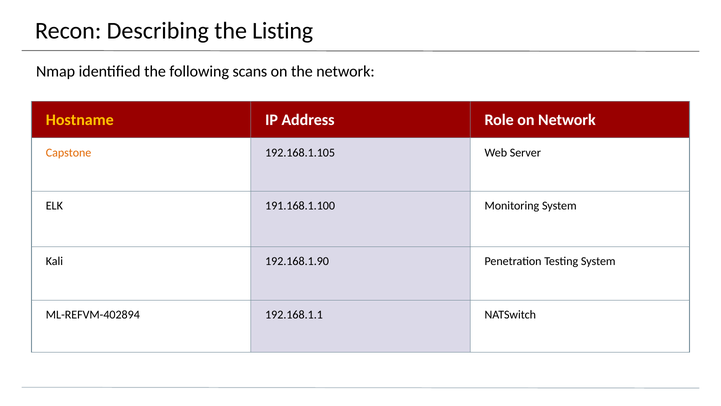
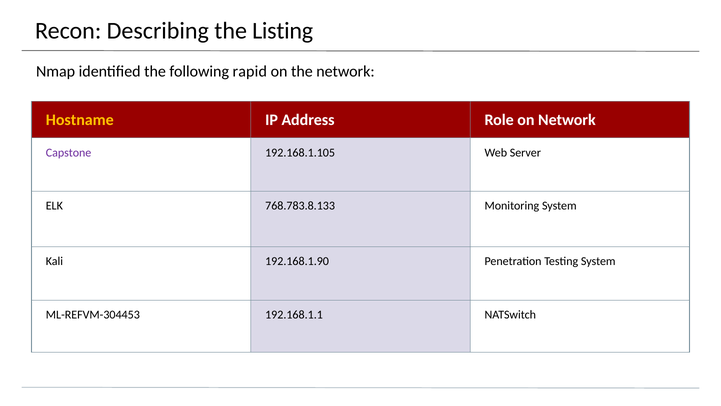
scans: scans -> rapid
Capstone colour: orange -> purple
191.168.1.100: 191.168.1.100 -> 768.783.8.133
ML-REFVM-402894: ML-REFVM-402894 -> ML-REFVM-304453
